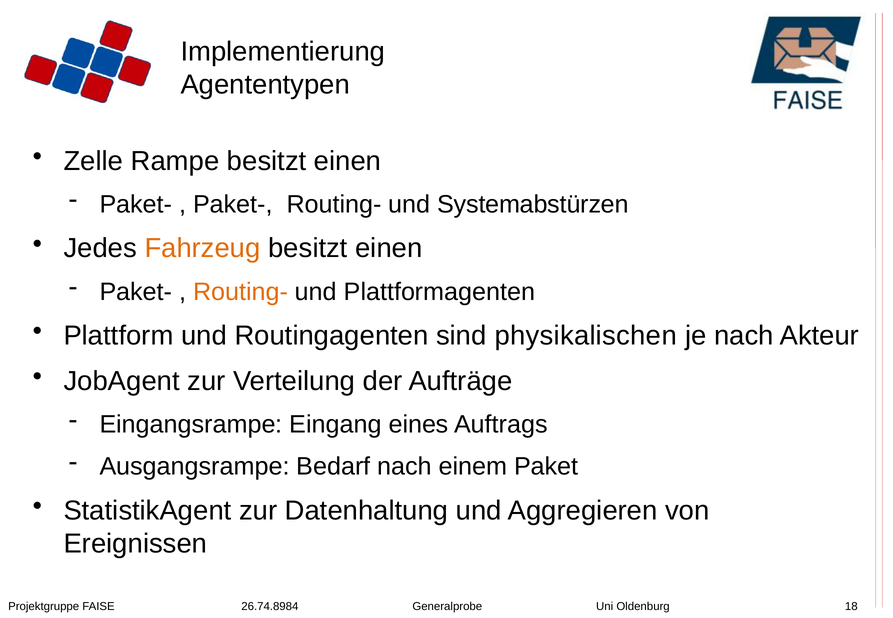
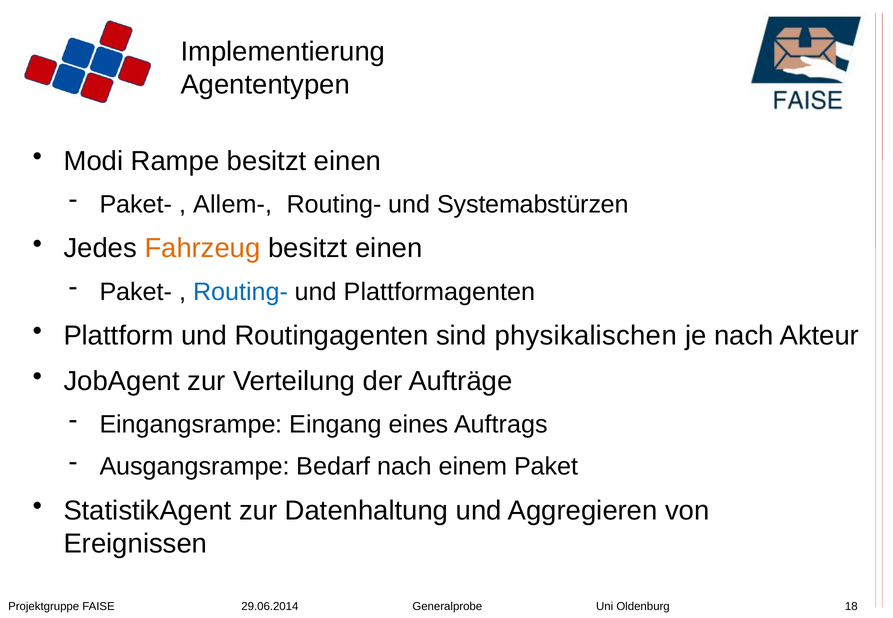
Zelle: Zelle -> Modi
Paket- at (233, 204): Paket- -> Allem-
Routing- at (241, 292) colour: orange -> blue
26.74.8984: 26.74.8984 -> 29.06.2014
